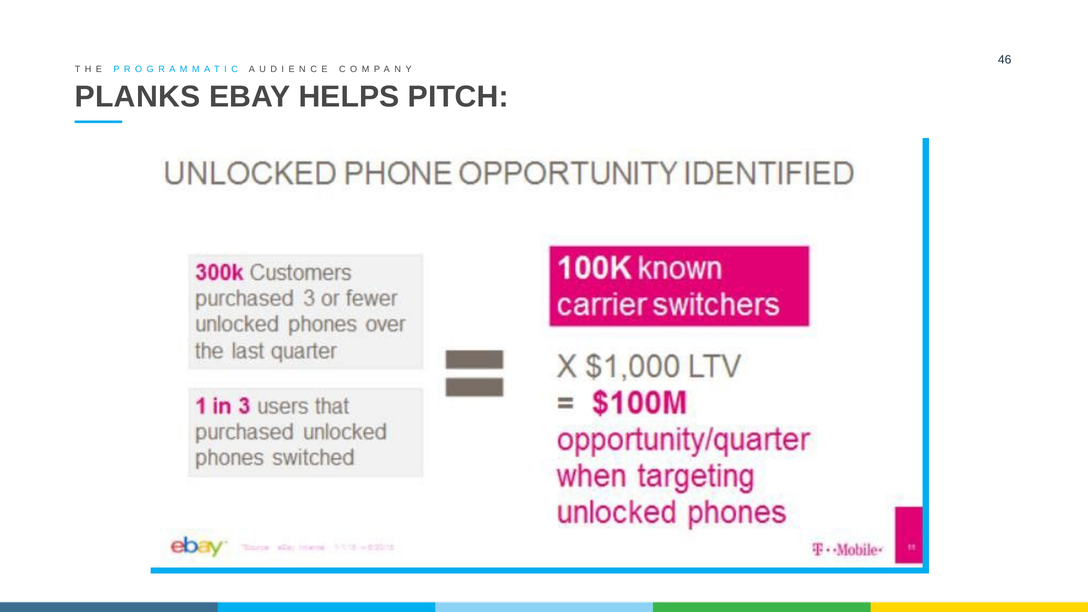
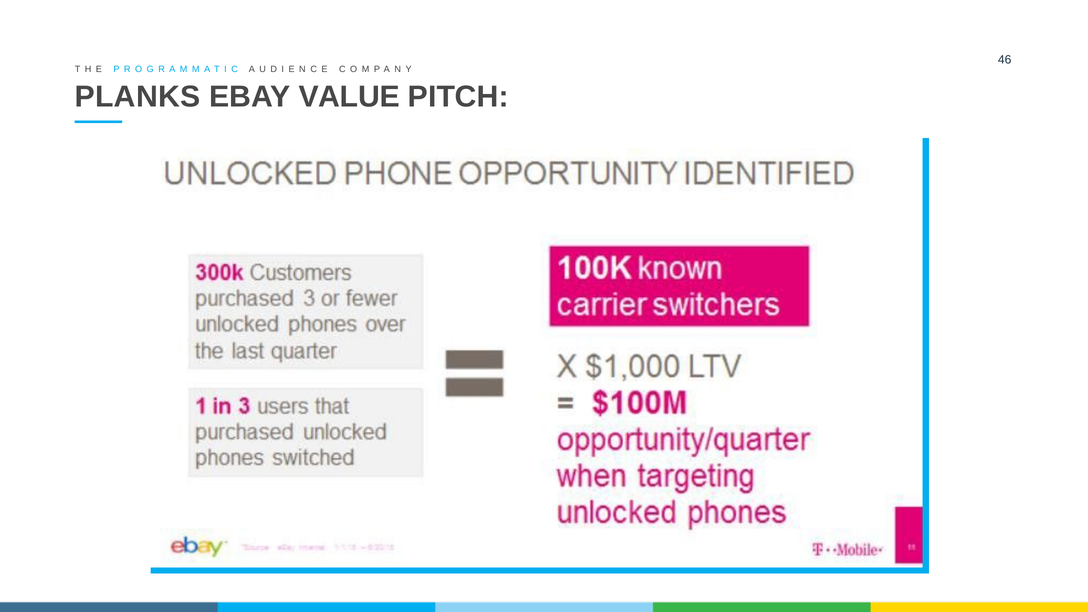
HELPS: HELPS -> VALUE
